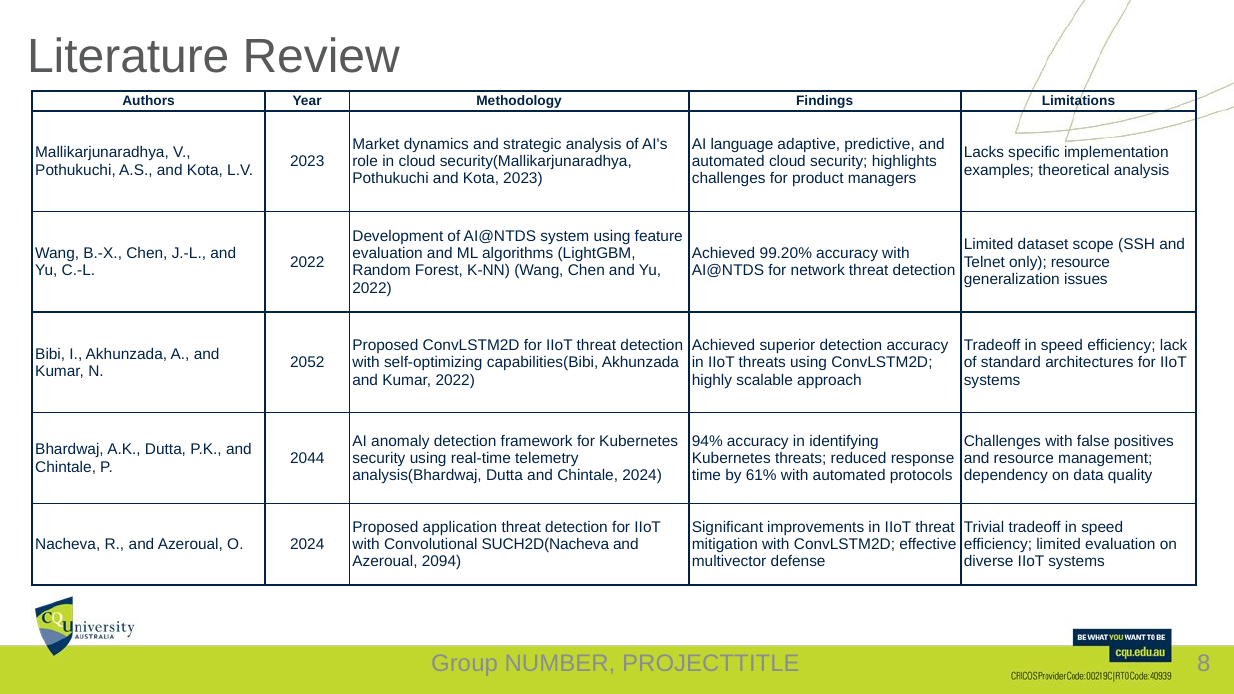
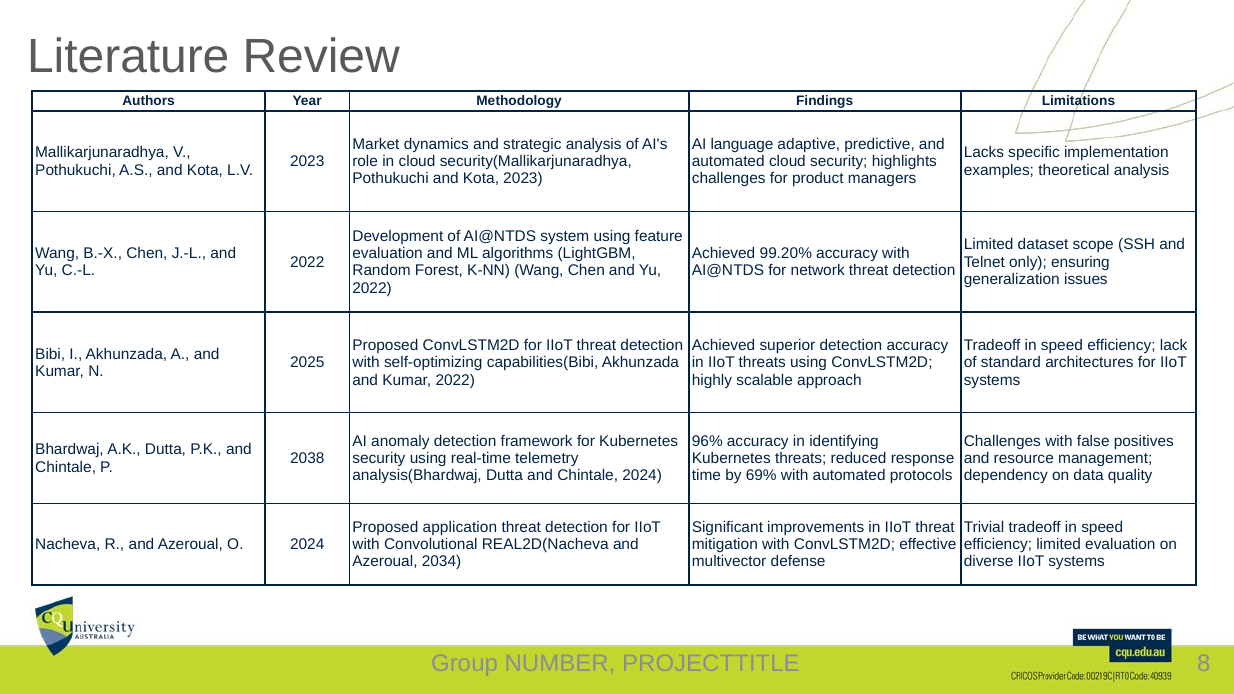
only resource: resource -> ensuring
2052: 2052 -> 2025
94%: 94% -> 96%
2044: 2044 -> 2038
61%: 61% -> 69%
SUCH2D(Nacheva: SUCH2D(Nacheva -> REAL2D(Nacheva
2094: 2094 -> 2034
